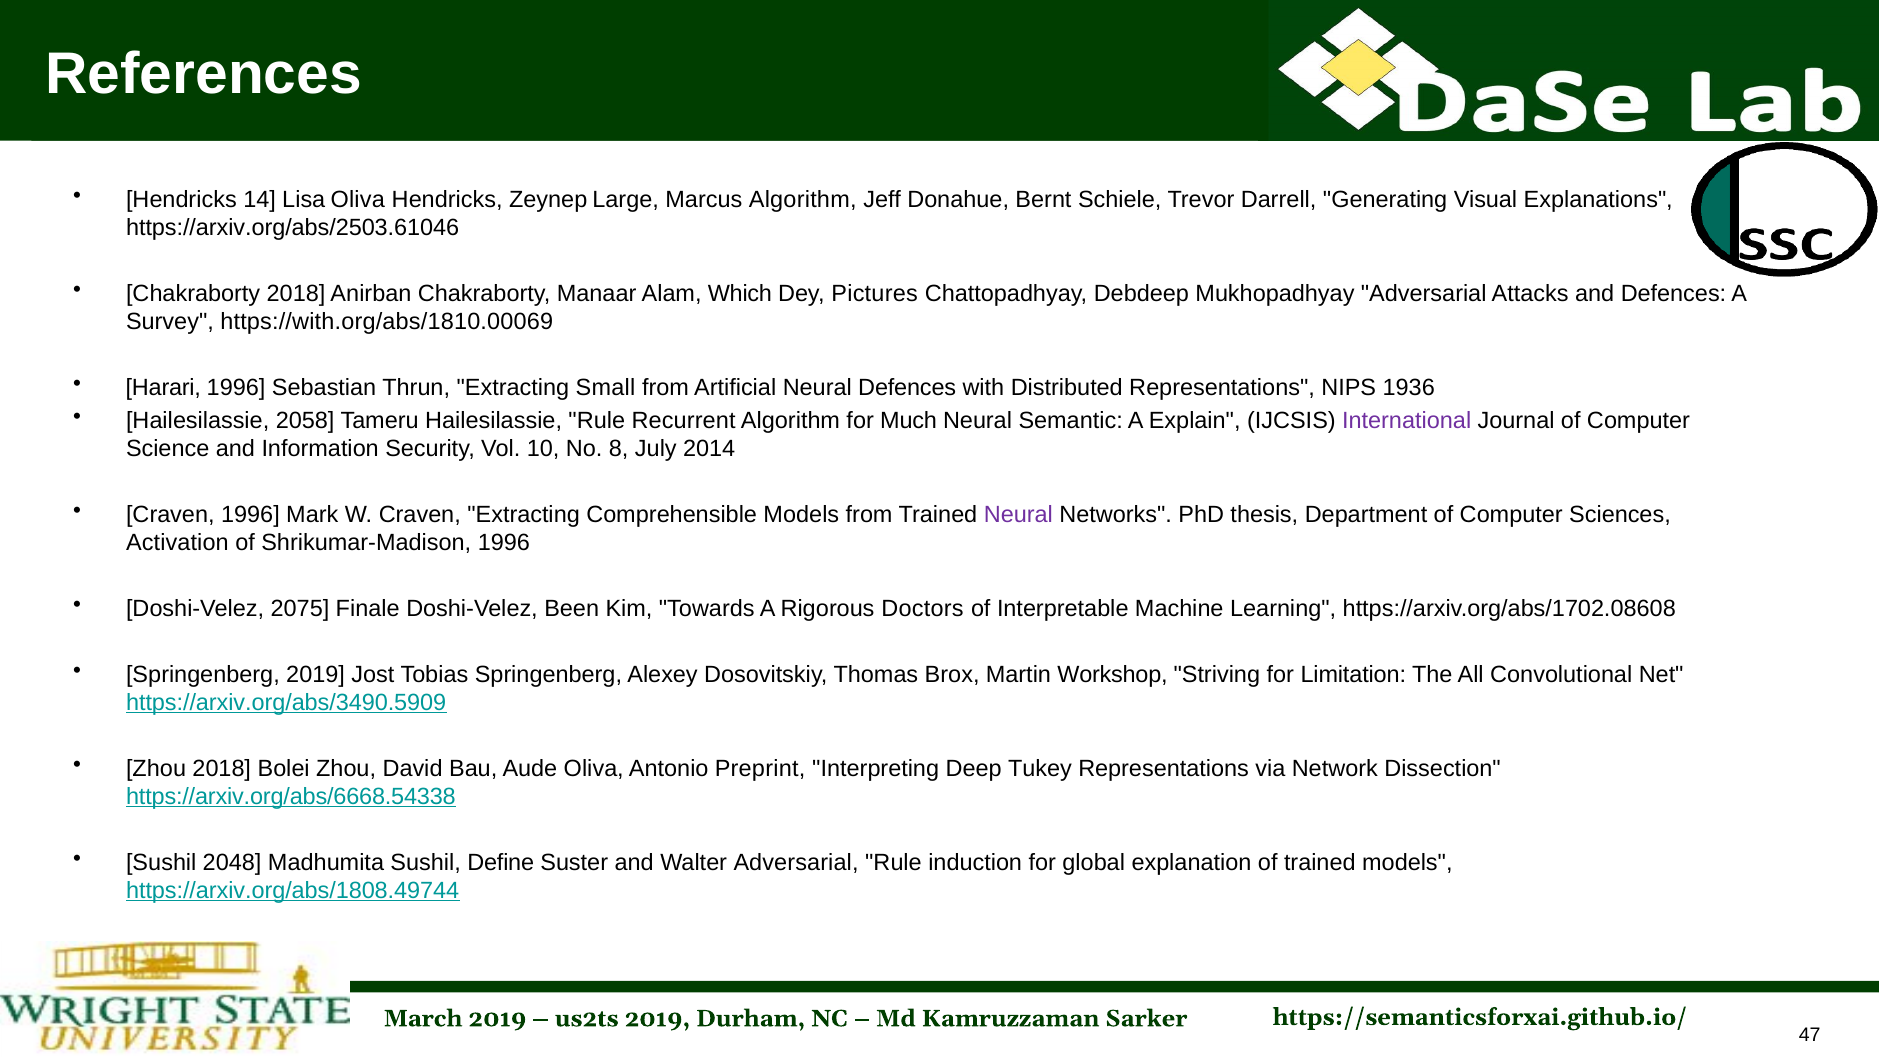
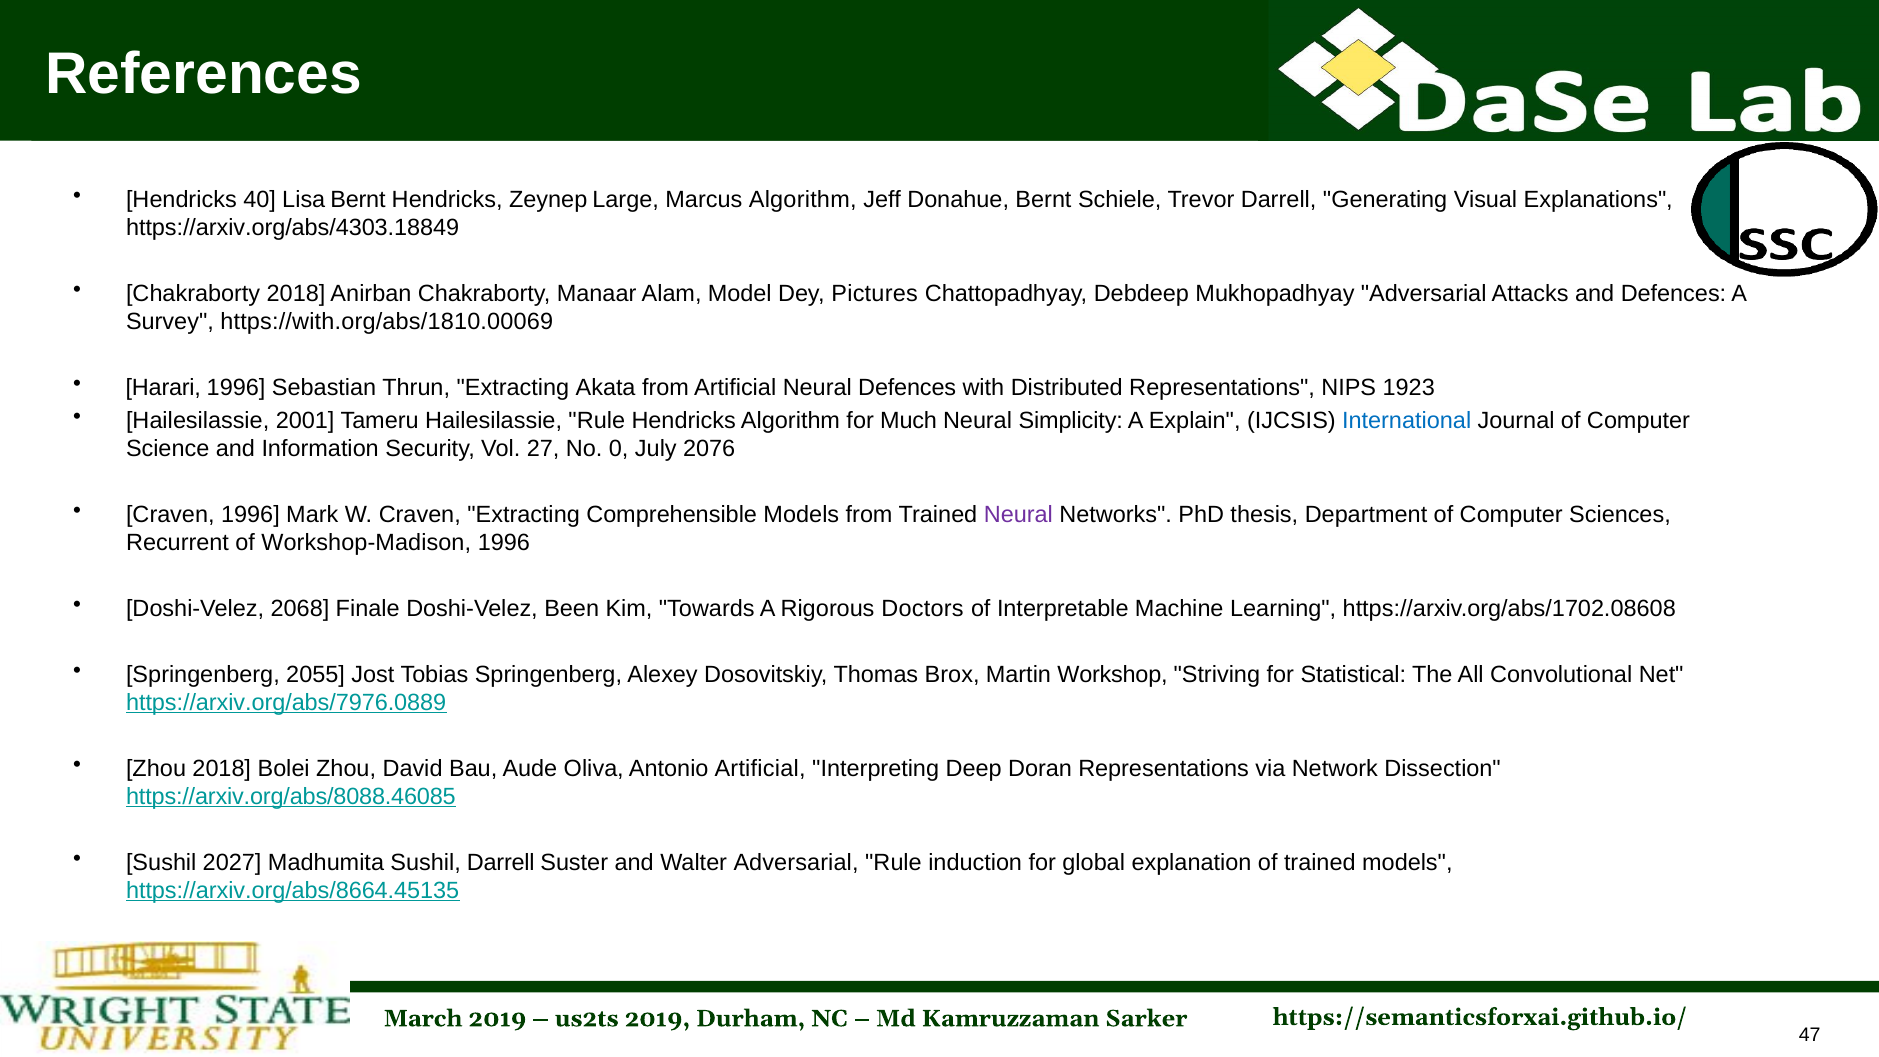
14: 14 -> 40
Lisa Oliva: Oliva -> Bernt
https://arxiv.org/abs/2503.61046: https://arxiv.org/abs/2503.61046 -> https://arxiv.org/abs/4303.18849
Which: Which -> Model
Small: Small -> Akata
1936: 1936 -> 1923
2058: 2058 -> 2001
Rule Recurrent: Recurrent -> Hendricks
Semantic: Semantic -> Simplicity
International colour: purple -> blue
10: 10 -> 27
8: 8 -> 0
2014: 2014 -> 2076
Activation: Activation -> Recurrent
Shrikumar-Madison: Shrikumar-Madison -> Workshop-Madison
2075: 2075 -> 2068
Springenberg 2019: 2019 -> 2055
Limitation: Limitation -> Statistical
https://arxiv.org/abs/3490.5909: https://arxiv.org/abs/3490.5909 -> https://arxiv.org/abs/7976.0889
Antonio Preprint: Preprint -> Artificial
Tukey: Tukey -> Doran
https://arxiv.org/abs/6668.54338: https://arxiv.org/abs/6668.54338 -> https://arxiv.org/abs/8088.46085
2048: 2048 -> 2027
Sushil Define: Define -> Darrell
https://arxiv.org/abs/1808.49744: https://arxiv.org/abs/1808.49744 -> https://arxiv.org/abs/8664.45135
